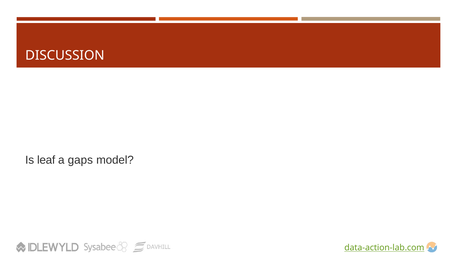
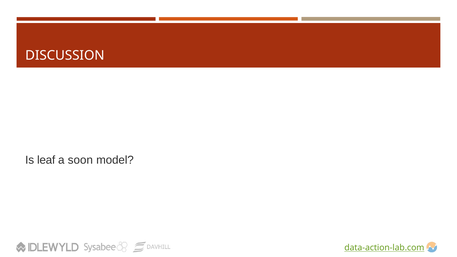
gaps: gaps -> soon
